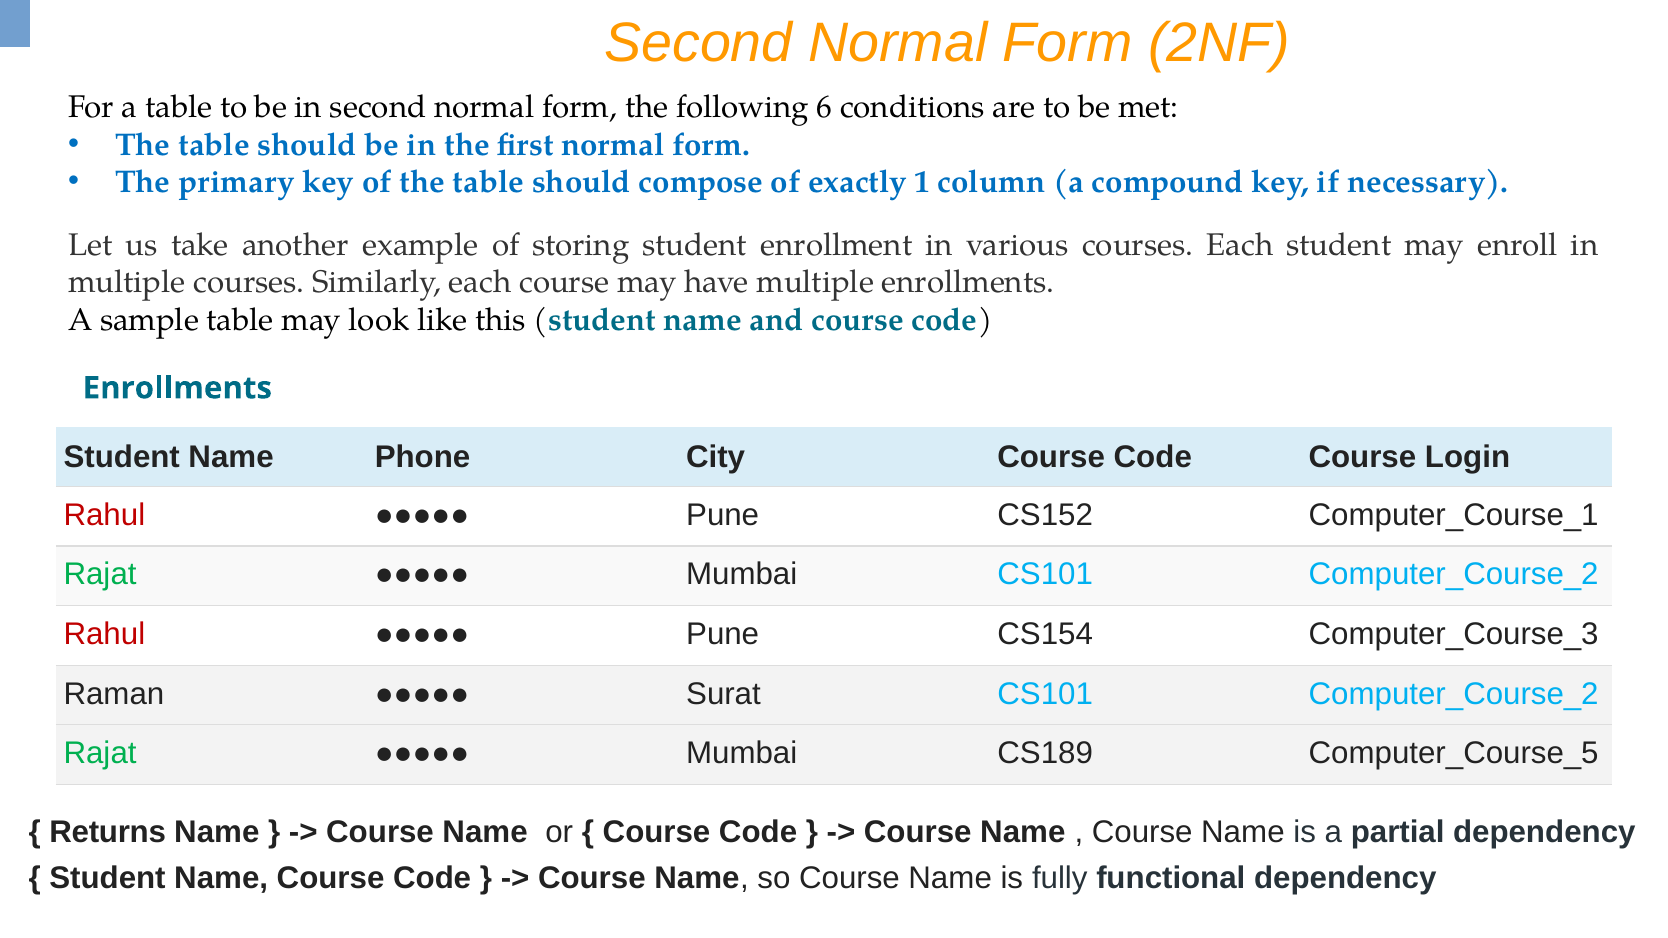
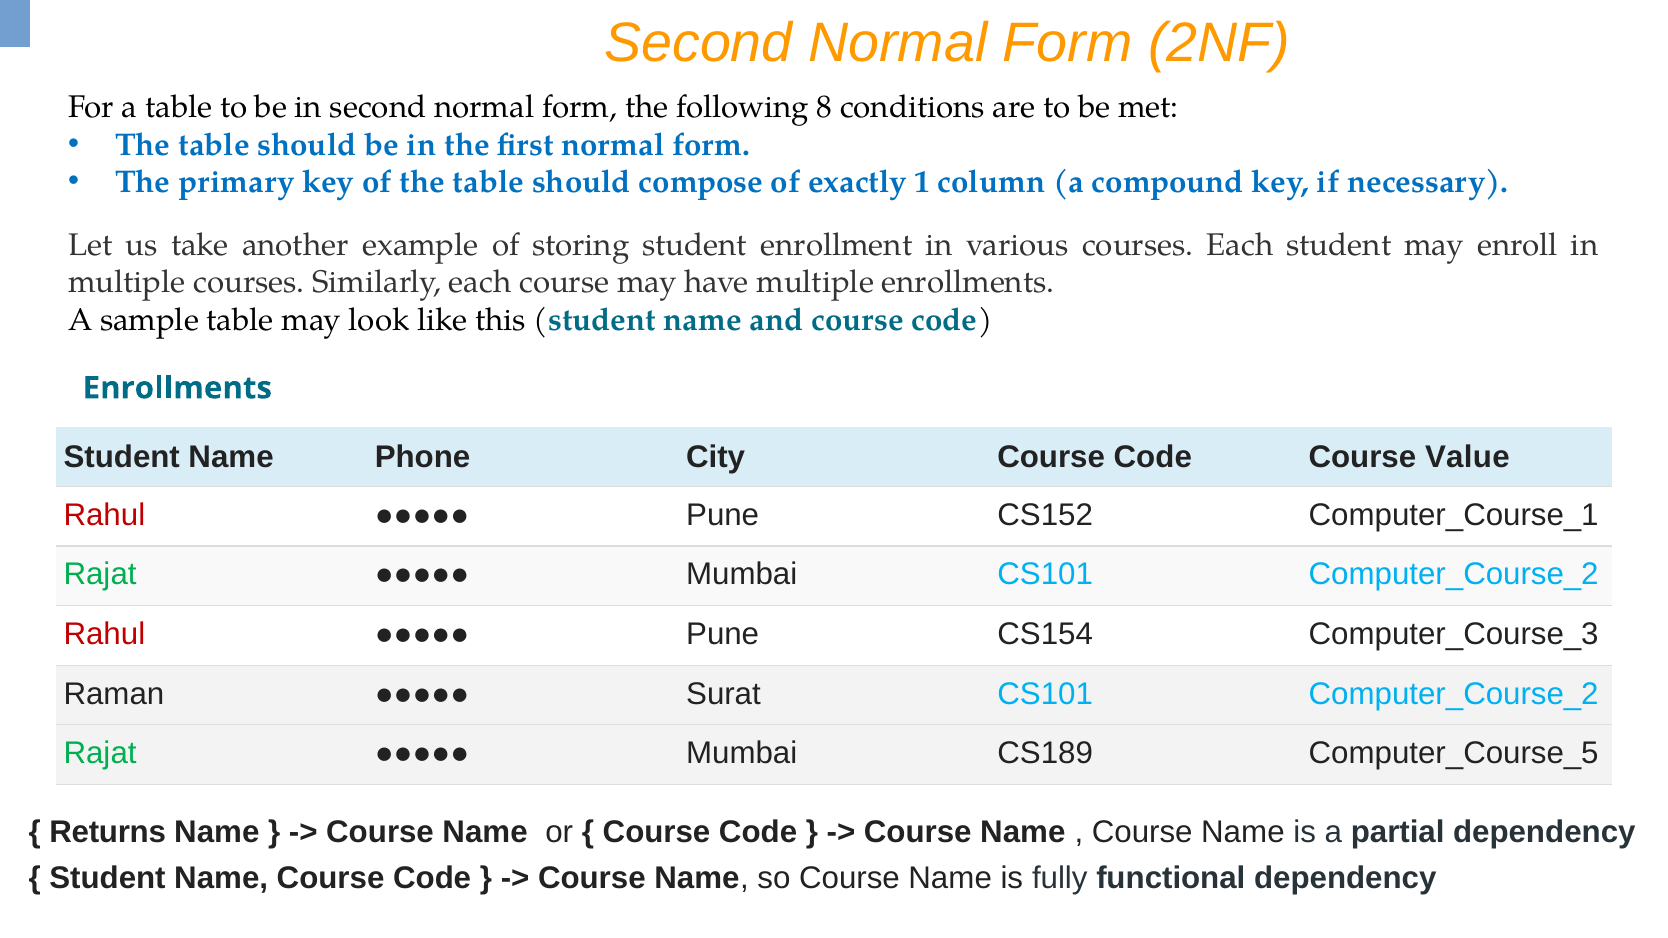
6: 6 -> 8
Login: Login -> Value
